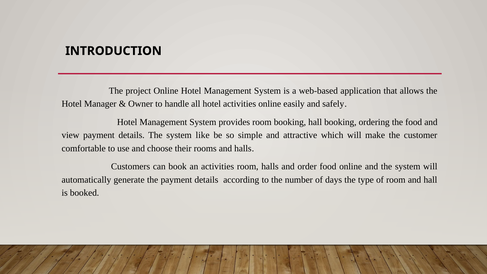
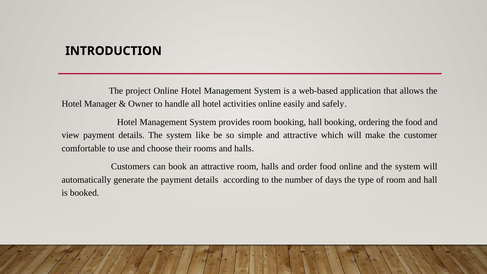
an activities: activities -> attractive
